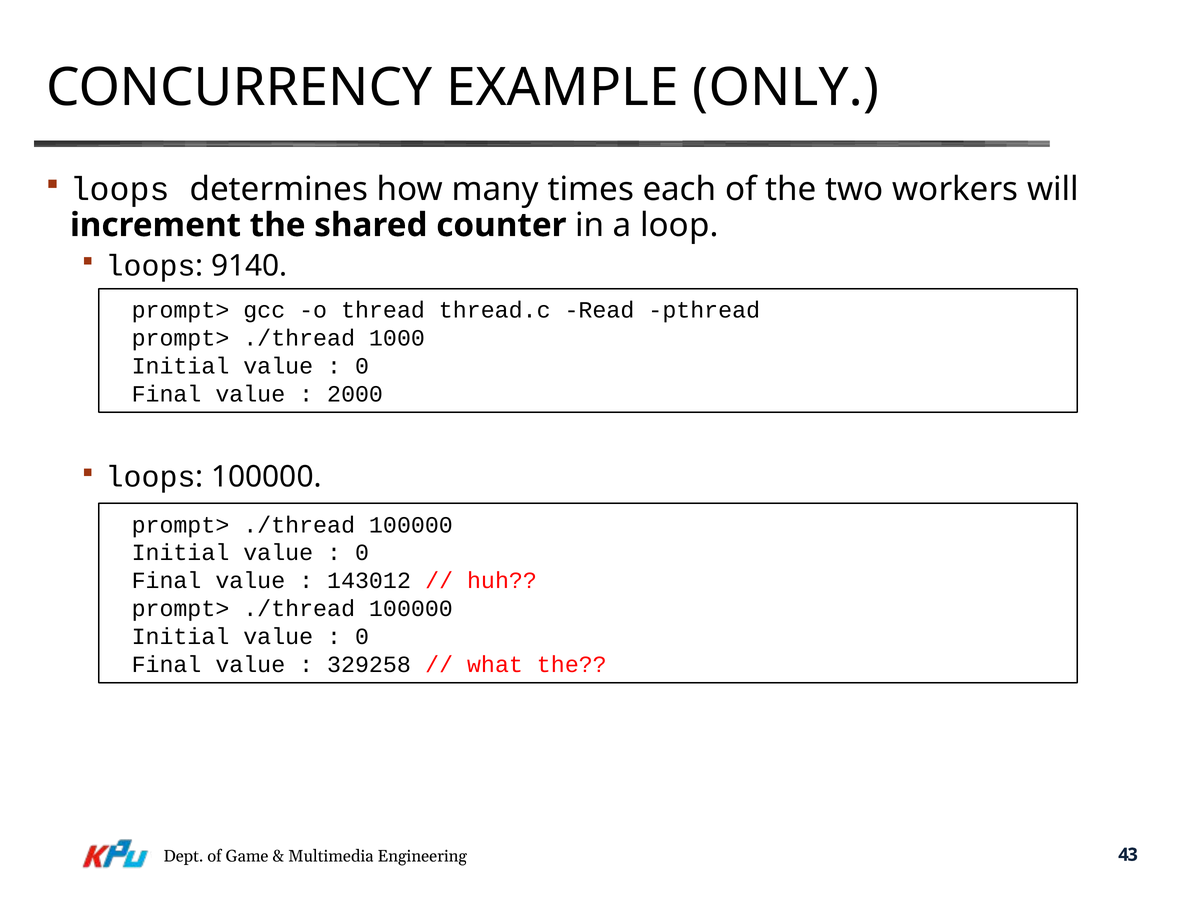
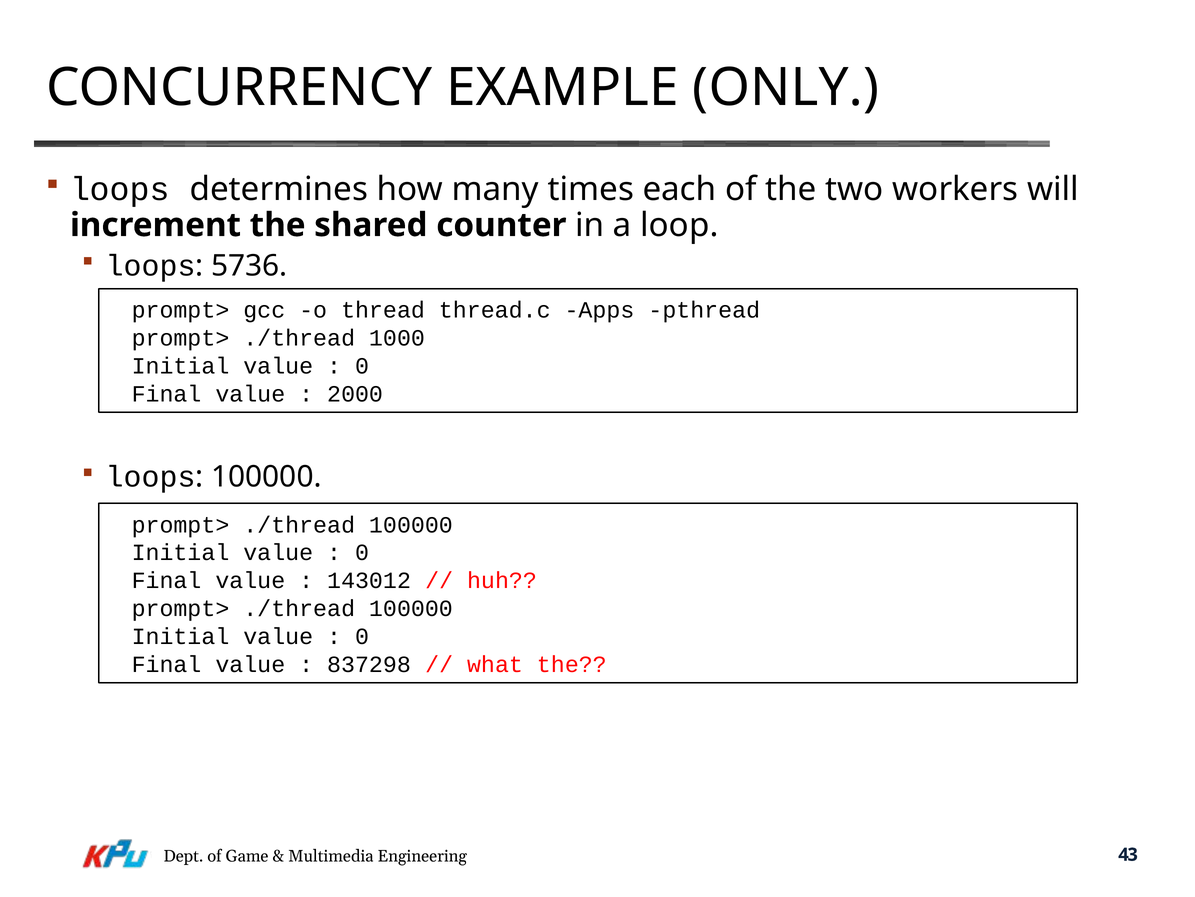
9140: 9140 -> 5736
Read: Read -> Apps
329258: 329258 -> 837298
